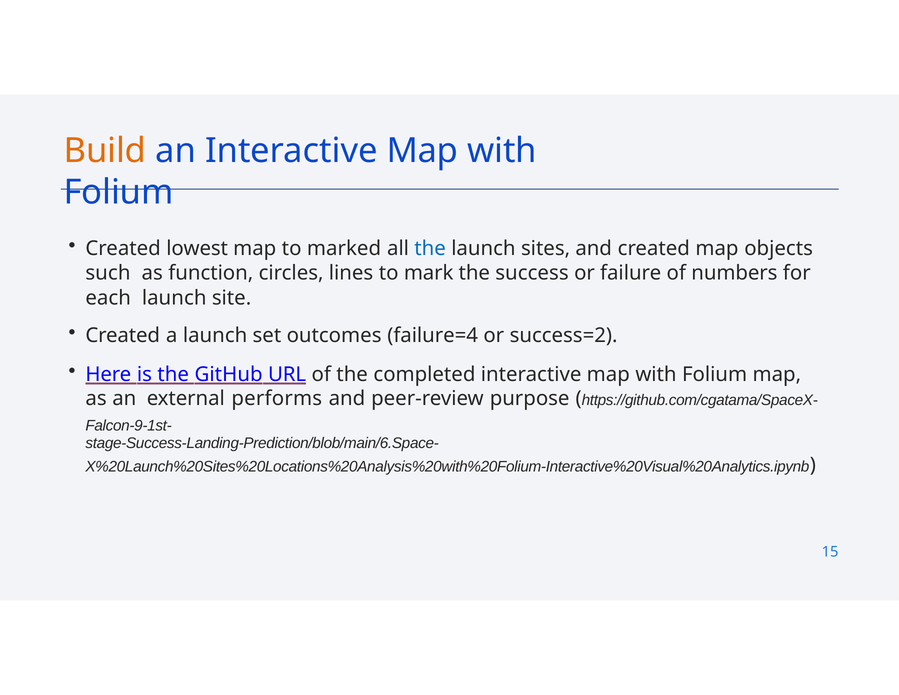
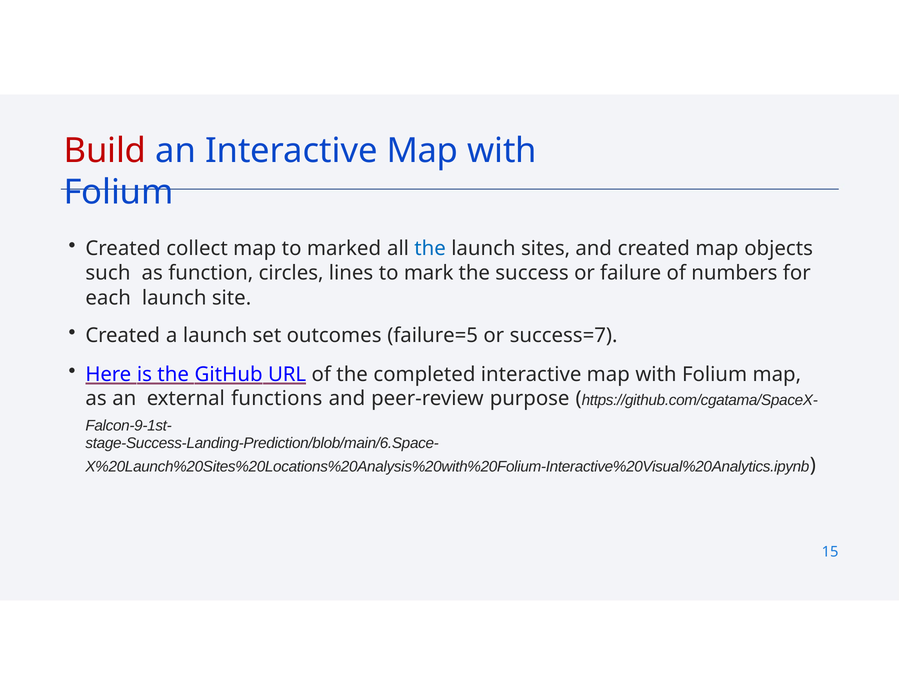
Build colour: orange -> red
lowest: lowest -> collect
failure=4: failure=4 -> failure=5
success=2: success=2 -> success=7
performs: performs -> functions
